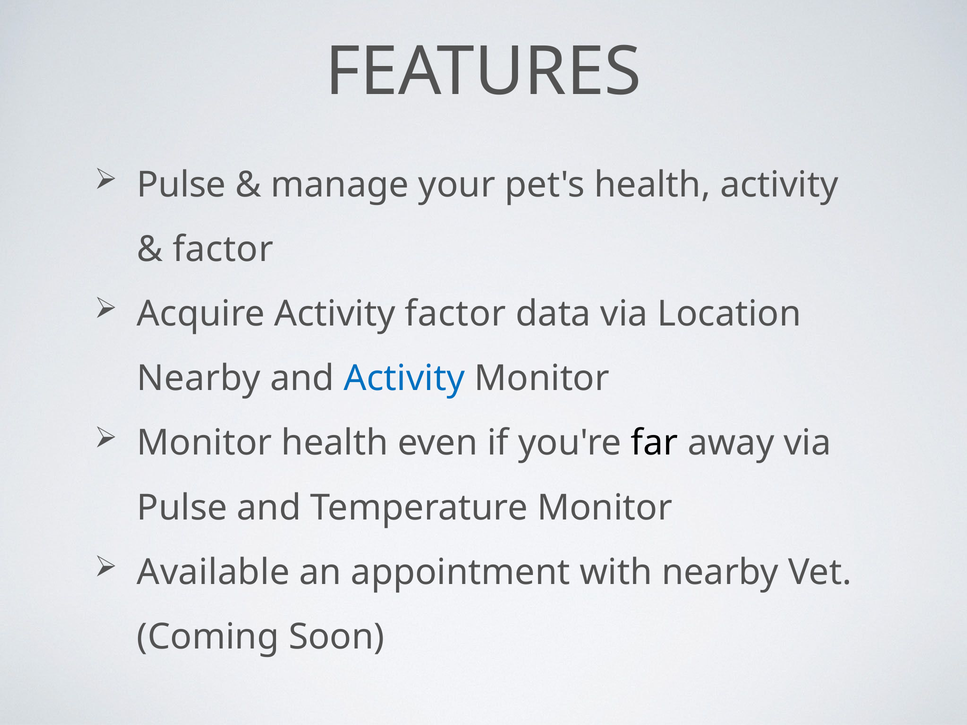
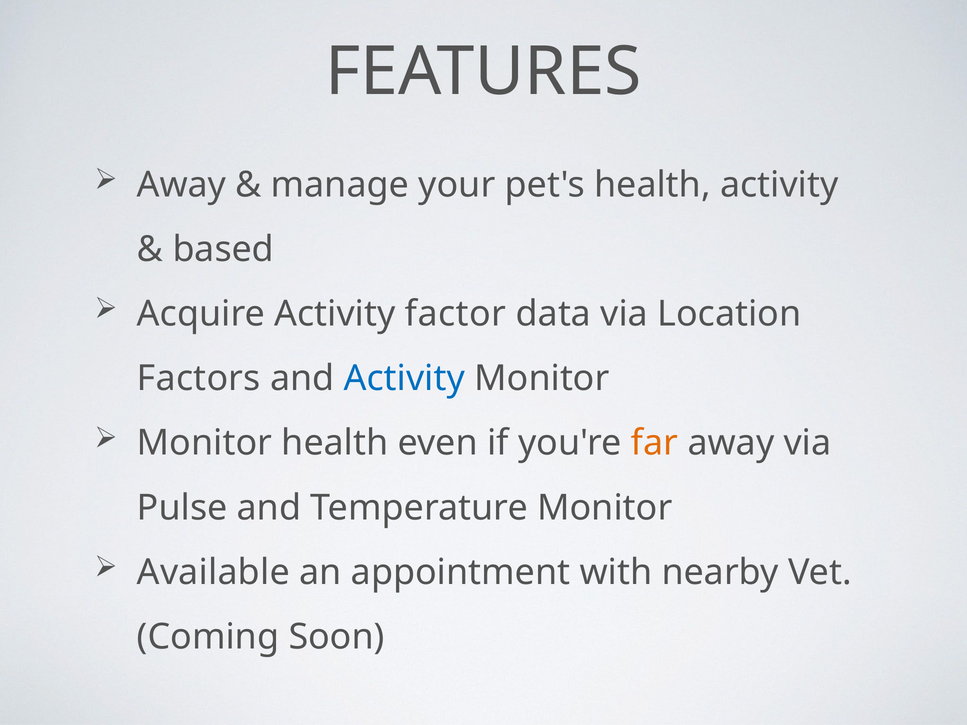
Pulse at (181, 185): Pulse -> Away
factor at (223, 249): factor -> based
Nearby at (199, 379): Nearby -> Factors
far colour: black -> orange
